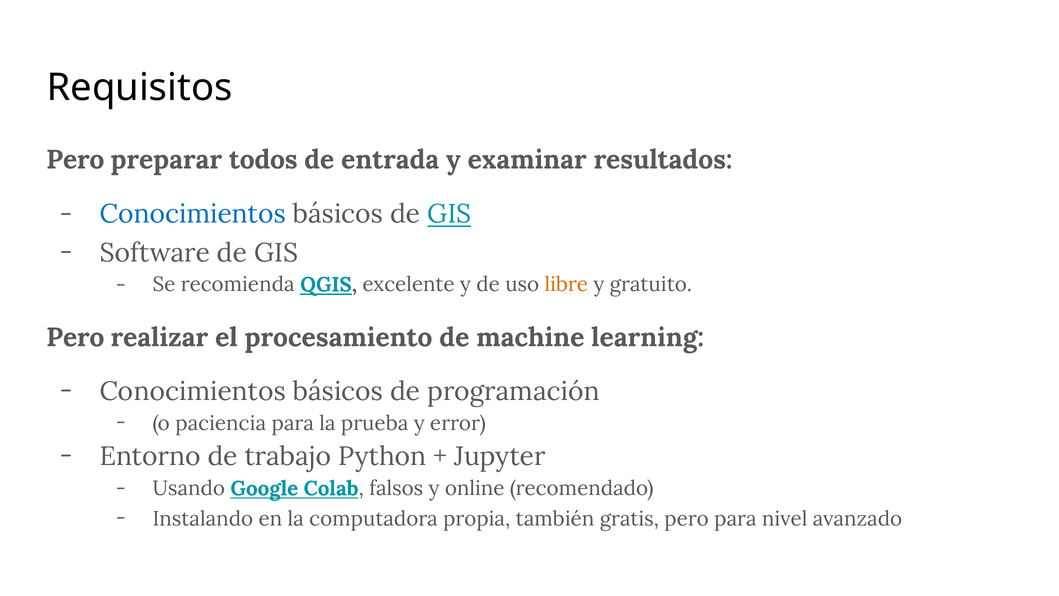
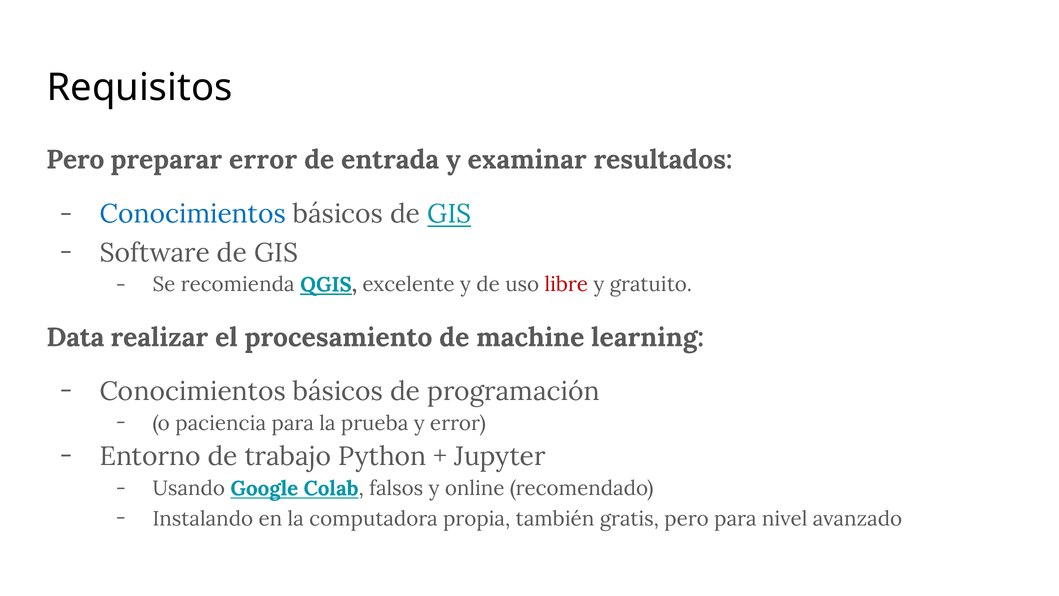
preparar todos: todos -> error
libre colour: orange -> red
Pero at (75, 337): Pero -> Data
